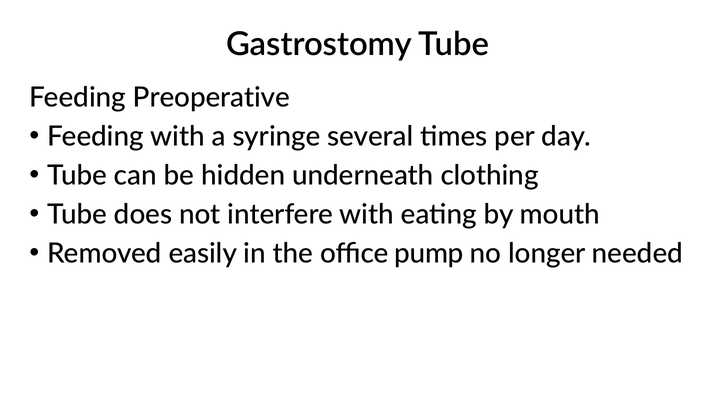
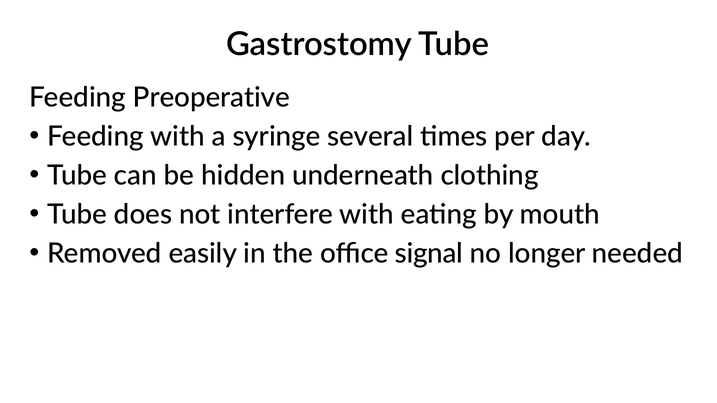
pump: pump -> signal
